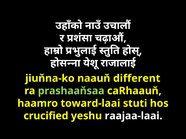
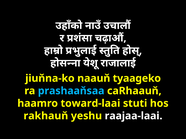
different: different -> tyaageko
prashaaňsaa colour: light green -> light blue
crucified: crucified -> rakhauň
